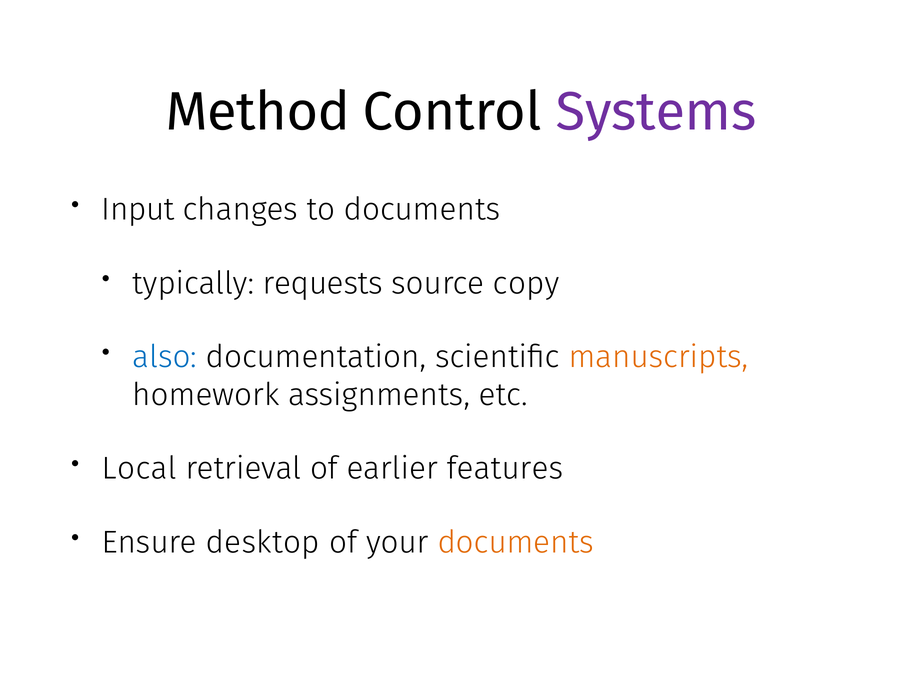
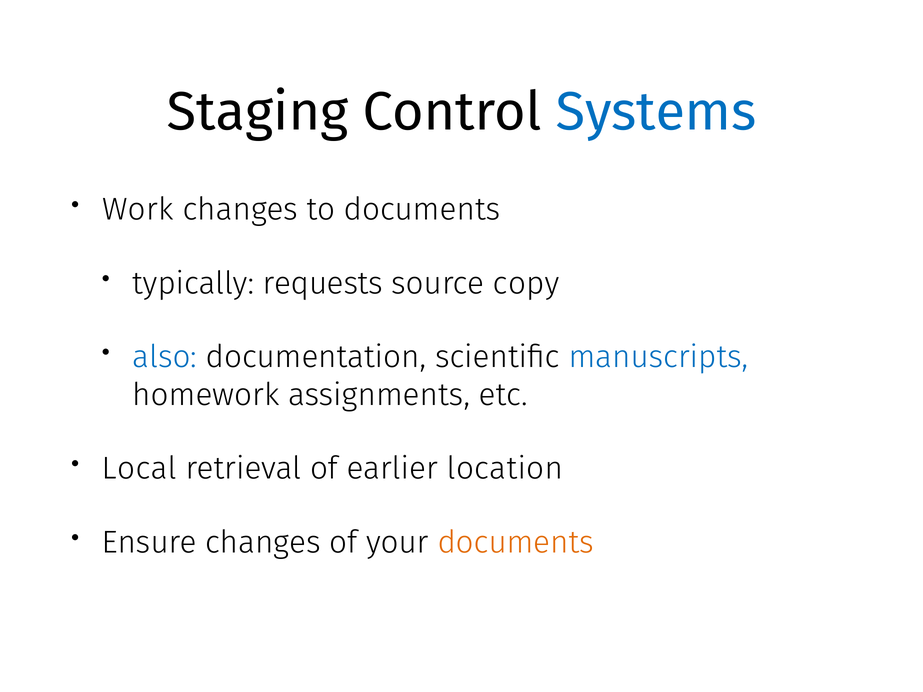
Method: Method -> Staging
Systems colour: purple -> blue
Input: Input -> Work
manuscripts colour: orange -> blue
features: features -> location
Ensure desktop: desktop -> changes
